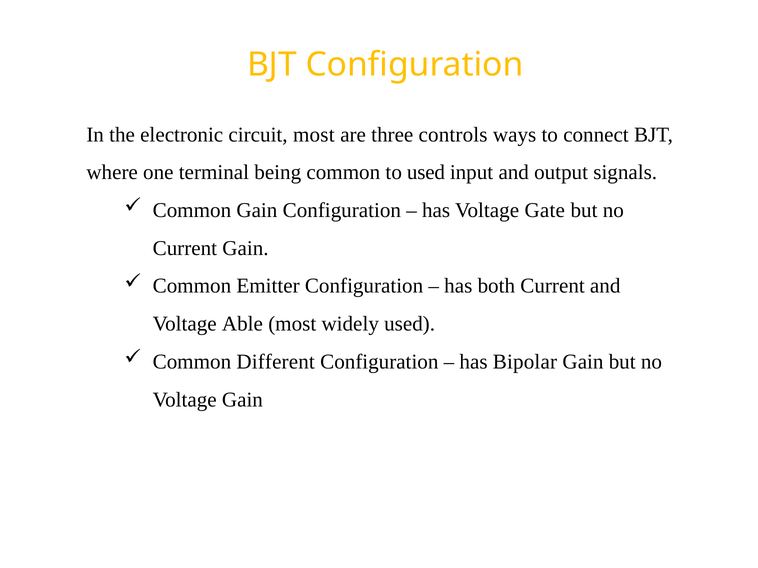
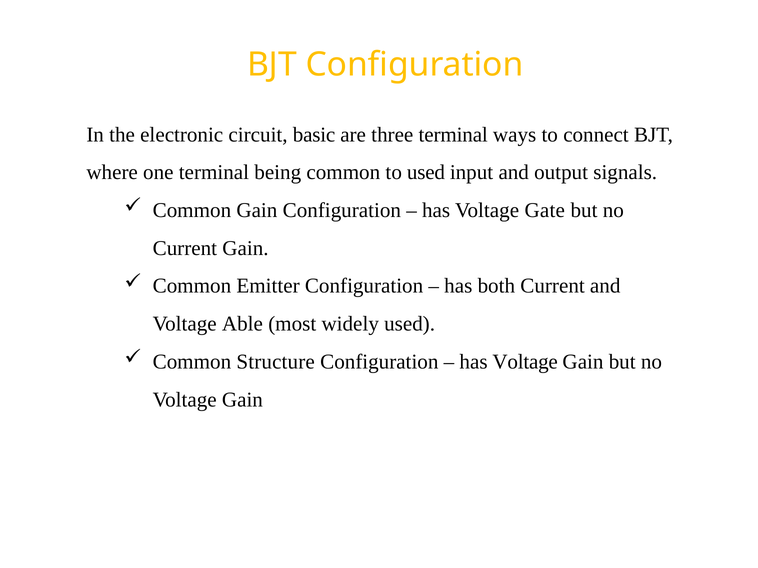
circuit most: most -> basic
three controls: controls -> terminal
Different: Different -> Structure
Bipolar at (525, 362): Bipolar -> Voltage
